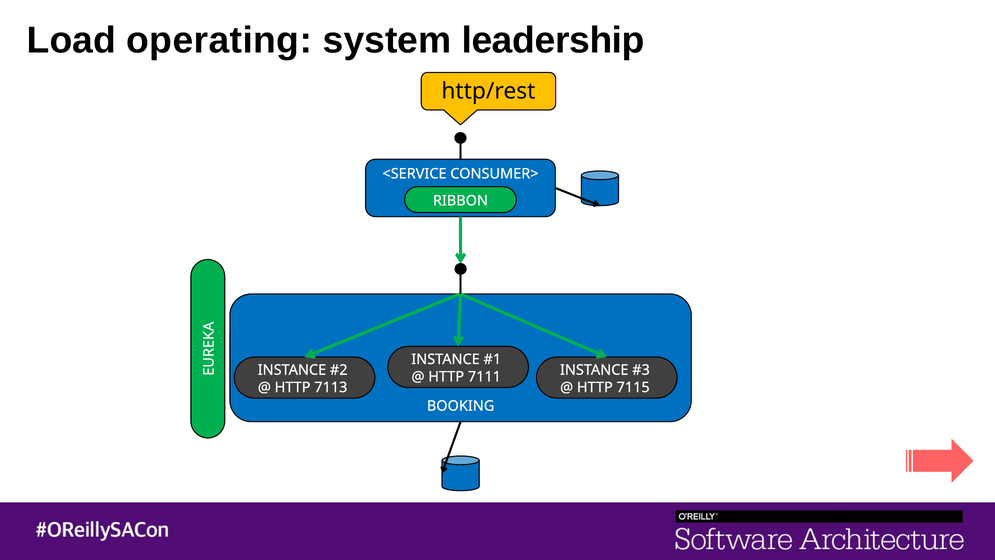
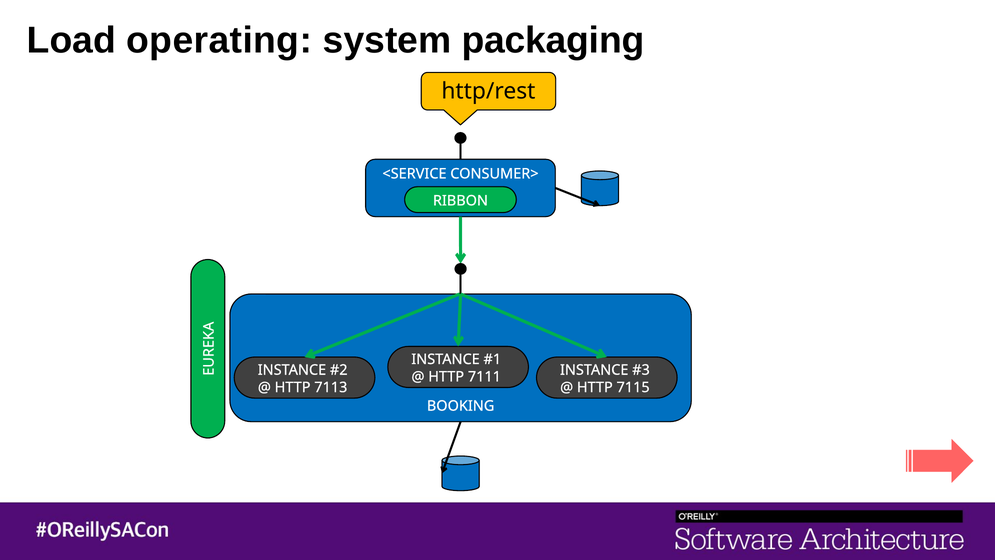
leadership: leadership -> packaging
